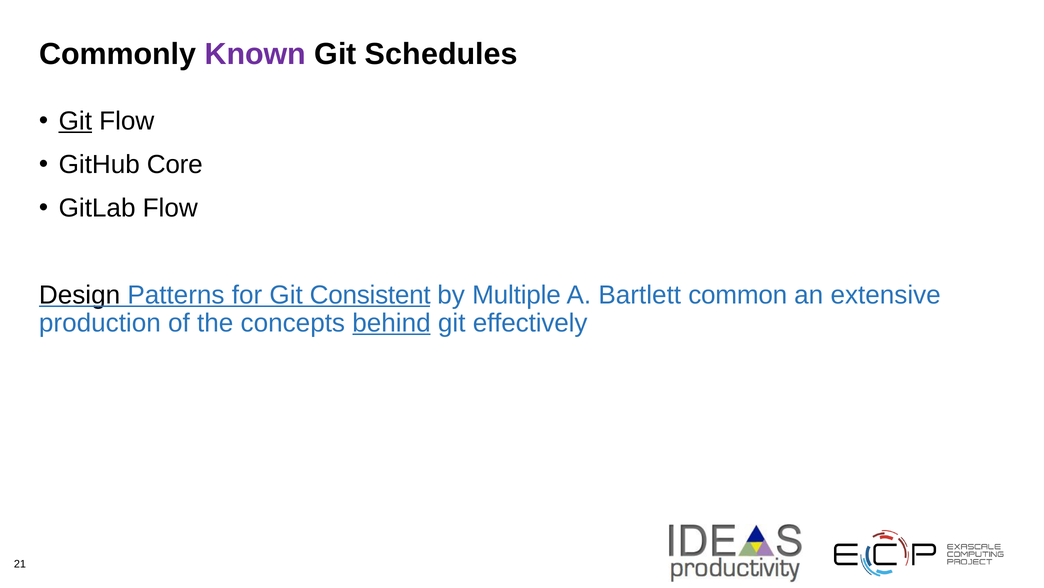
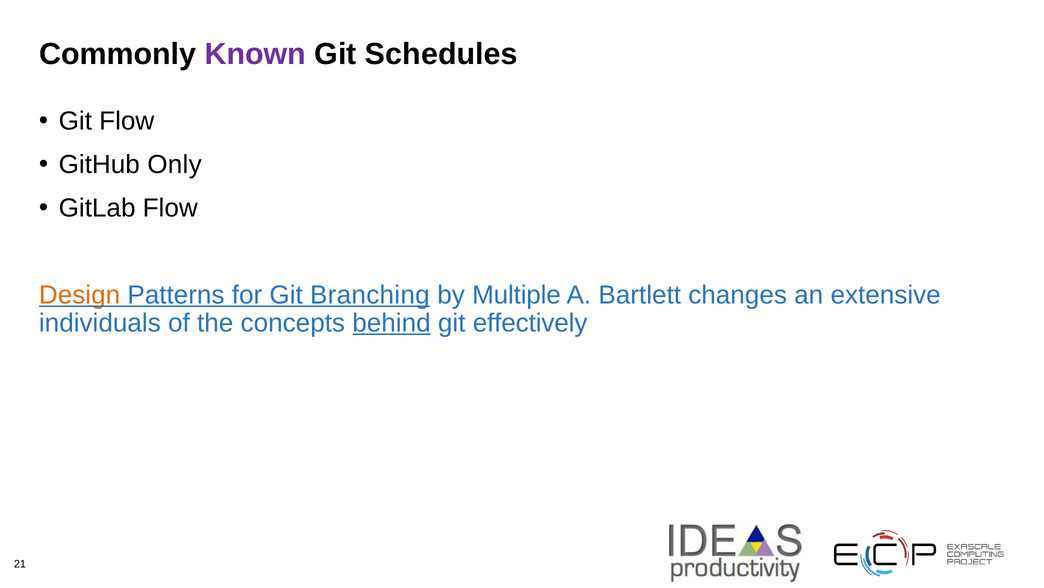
Git at (75, 121) underline: present -> none
Core: Core -> Only
Design colour: black -> orange
Consistent: Consistent -> Branching
common: common -> changes
production: production -> individuals
